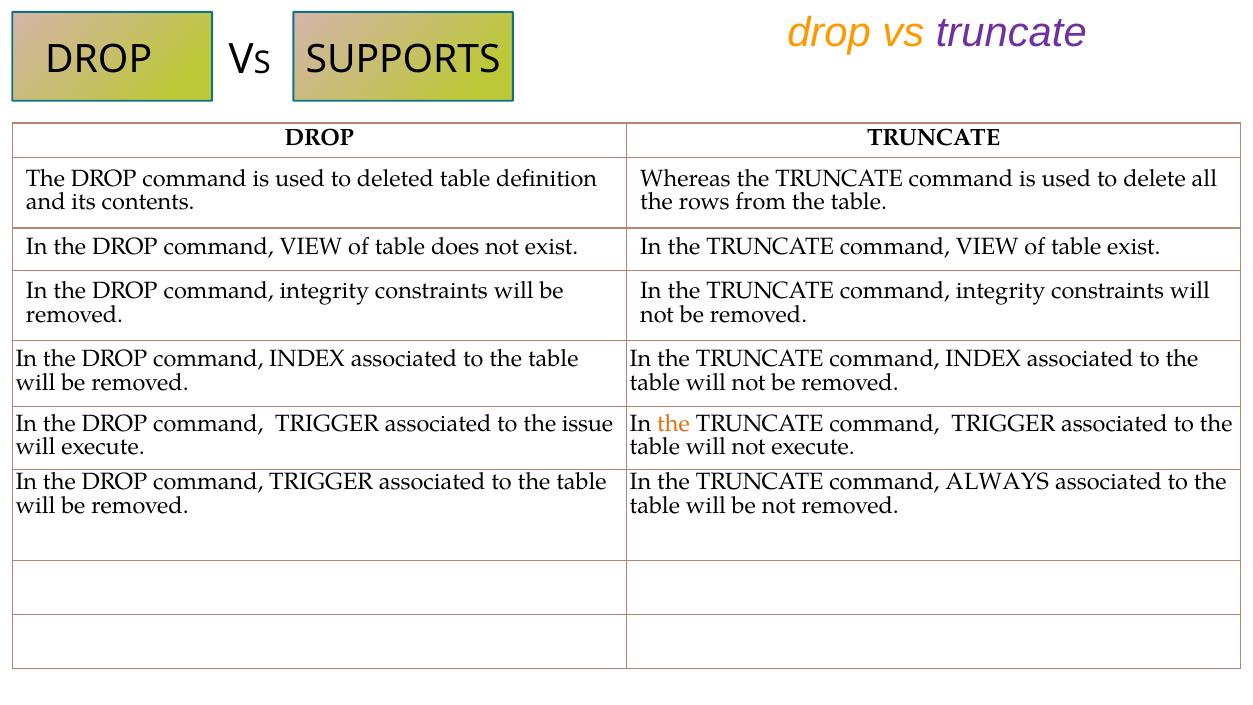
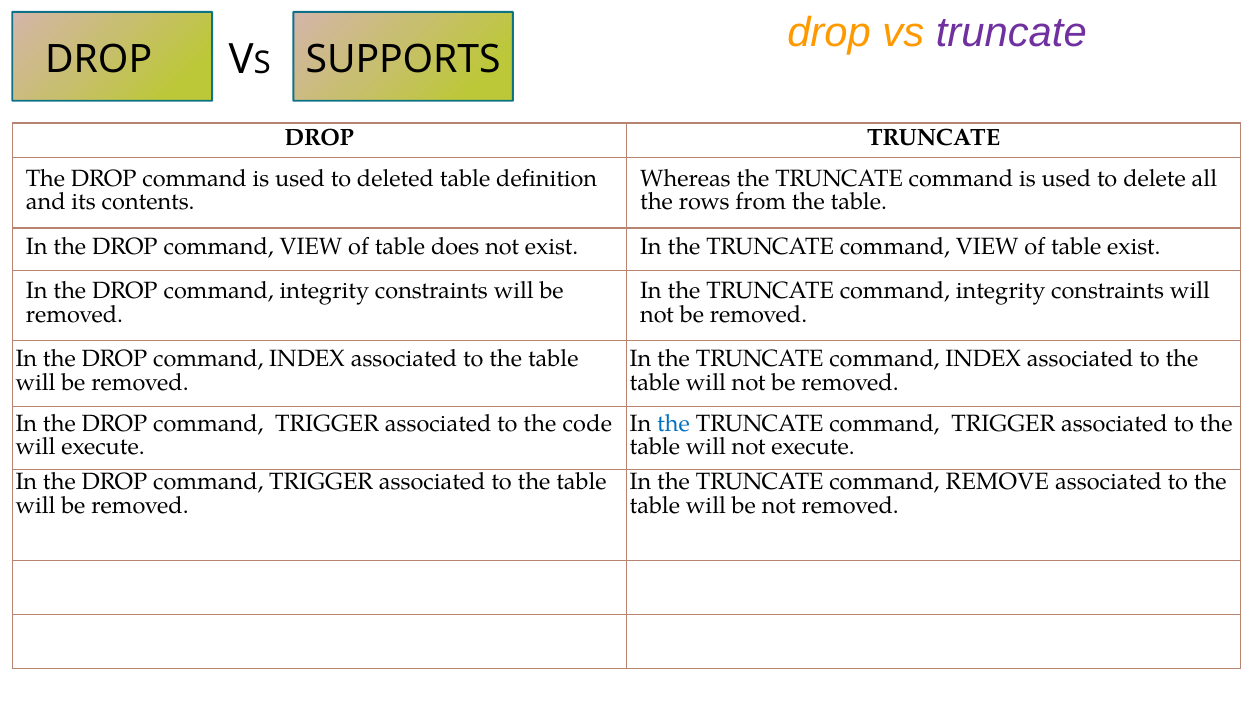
issue: issue -> code
the at (674, 423) colour: orange -> blue
ALWAYS: ALWAYS -> REMOVE
